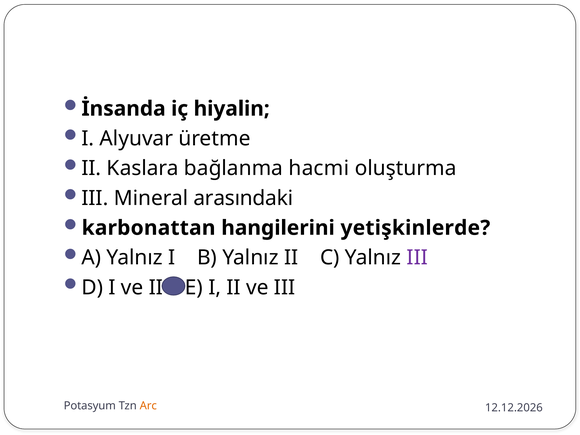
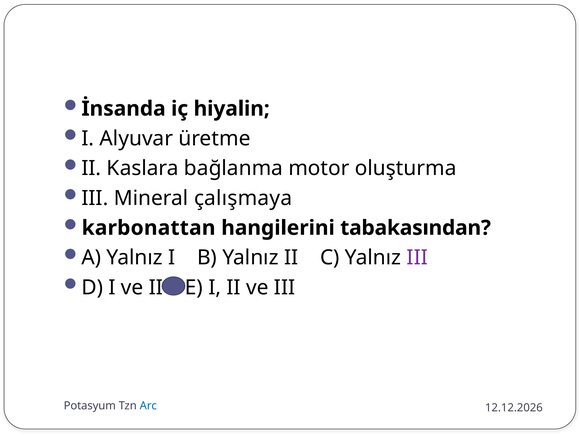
hacmi: hacmi -> motor
arasındaki: arasındaki -> çalışmaya
yetişkinlerde: yetişkinlerde -> tabakasından
Arc colour: orange -> blue
